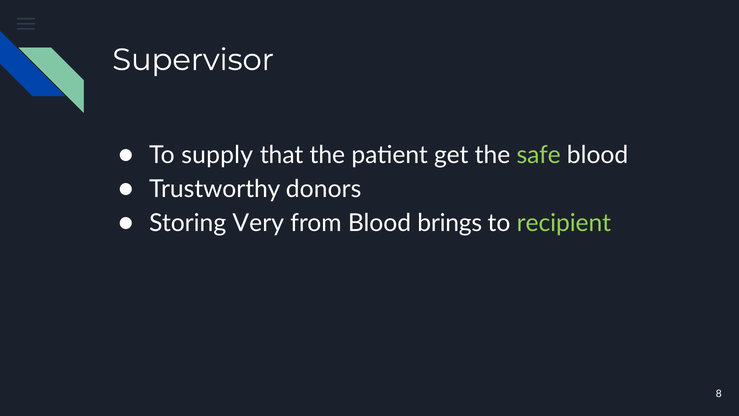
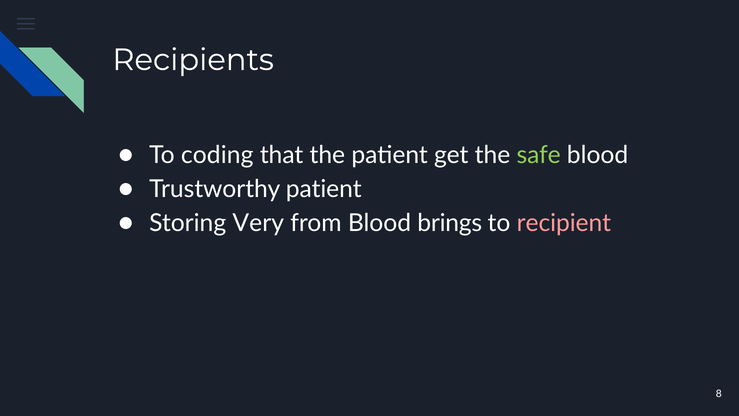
Supervisor: Supervisor -> Recipients
supply: supply -> coding
Trustworthy donors: donors -> patient
recipient colour: light green -> pink
